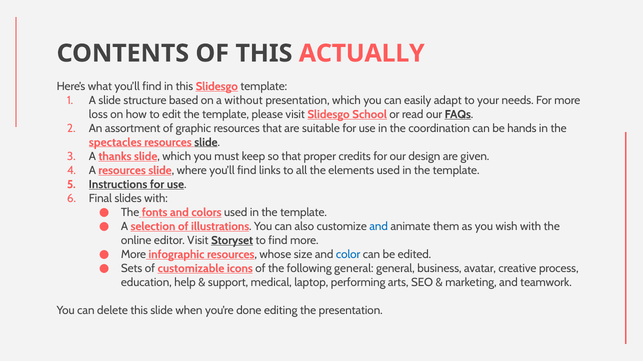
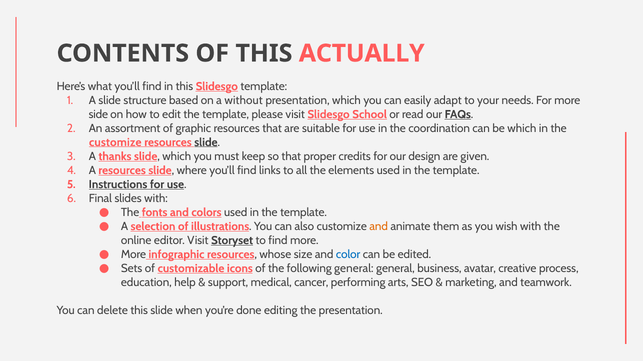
loss: loss -> side
be hands: hands -> which
spectacles at (115, 143): spectacles -> customize
and at (379, 227) colour: blue -> orange
laptop: laptop -> cancer
